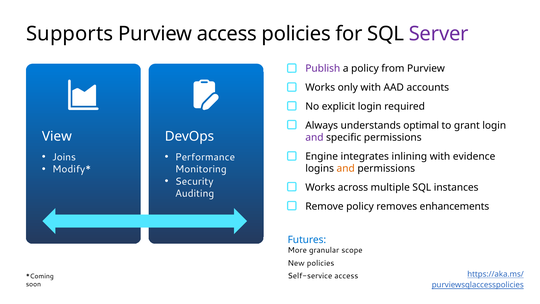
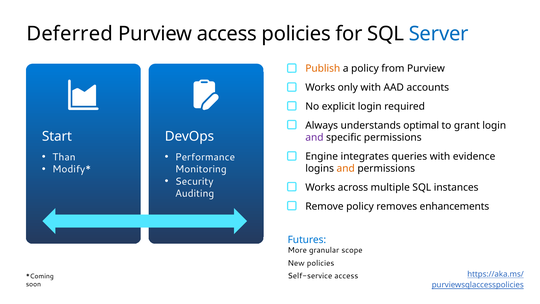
Supports: Supports -> Deferred
Server colour: purple -> blue
Publish colour: purple -> orange
View: View -> Start
Joins: Joins -> Than
inlining: inlining -> queries
